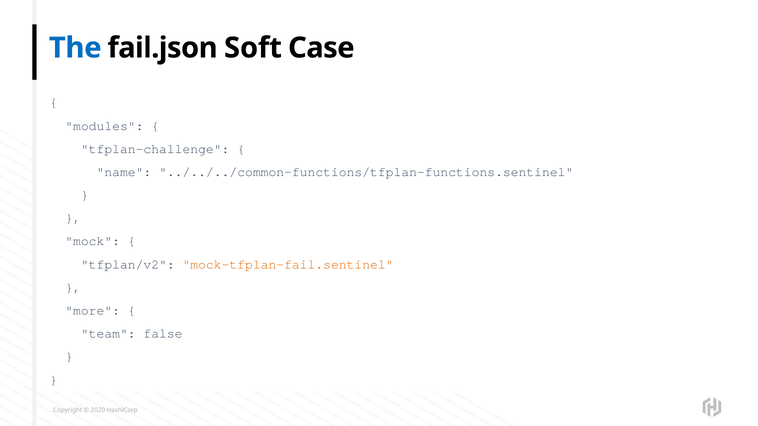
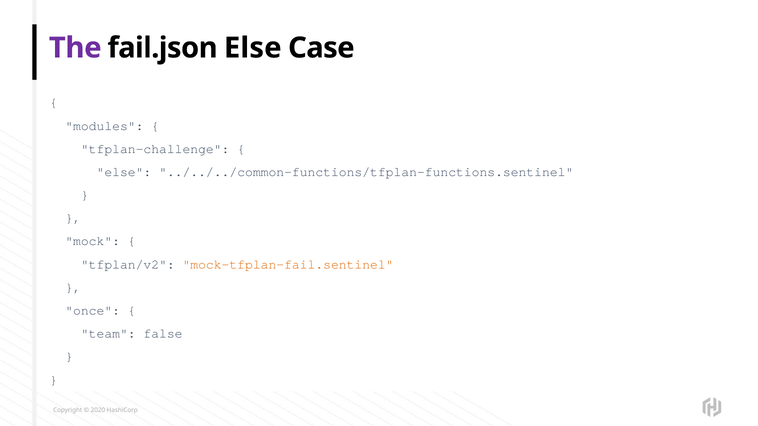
The colour: blue -> purple
fail.json Soft: Soft -> Else
name at (124, 172): name -> else
more: more -> once
